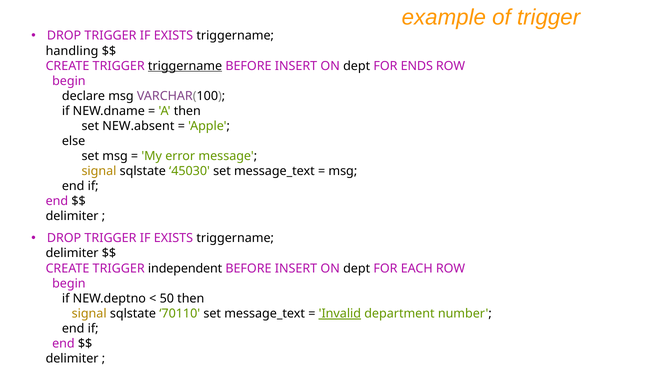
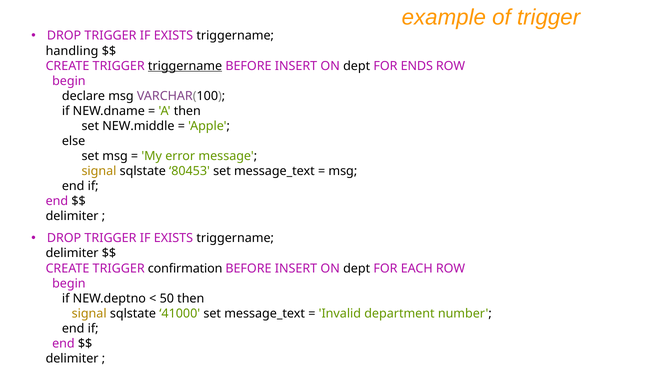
NEW.absent: NEW.absent -> NEW.middle
45030: 45030 -> 80453
independent: independent -> confirmation
70110: 70110 -> 41000
Invalid underline: present -> none
